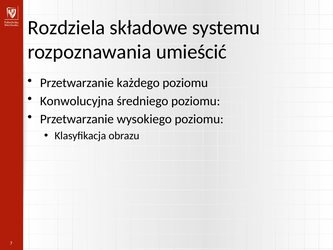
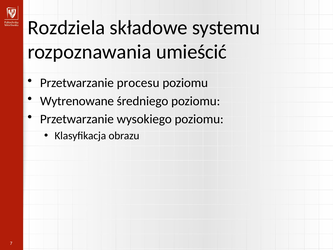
każdego: każdego -> procesu
Konwolucyjna: Konwolucyjna -> Wytrenowane
